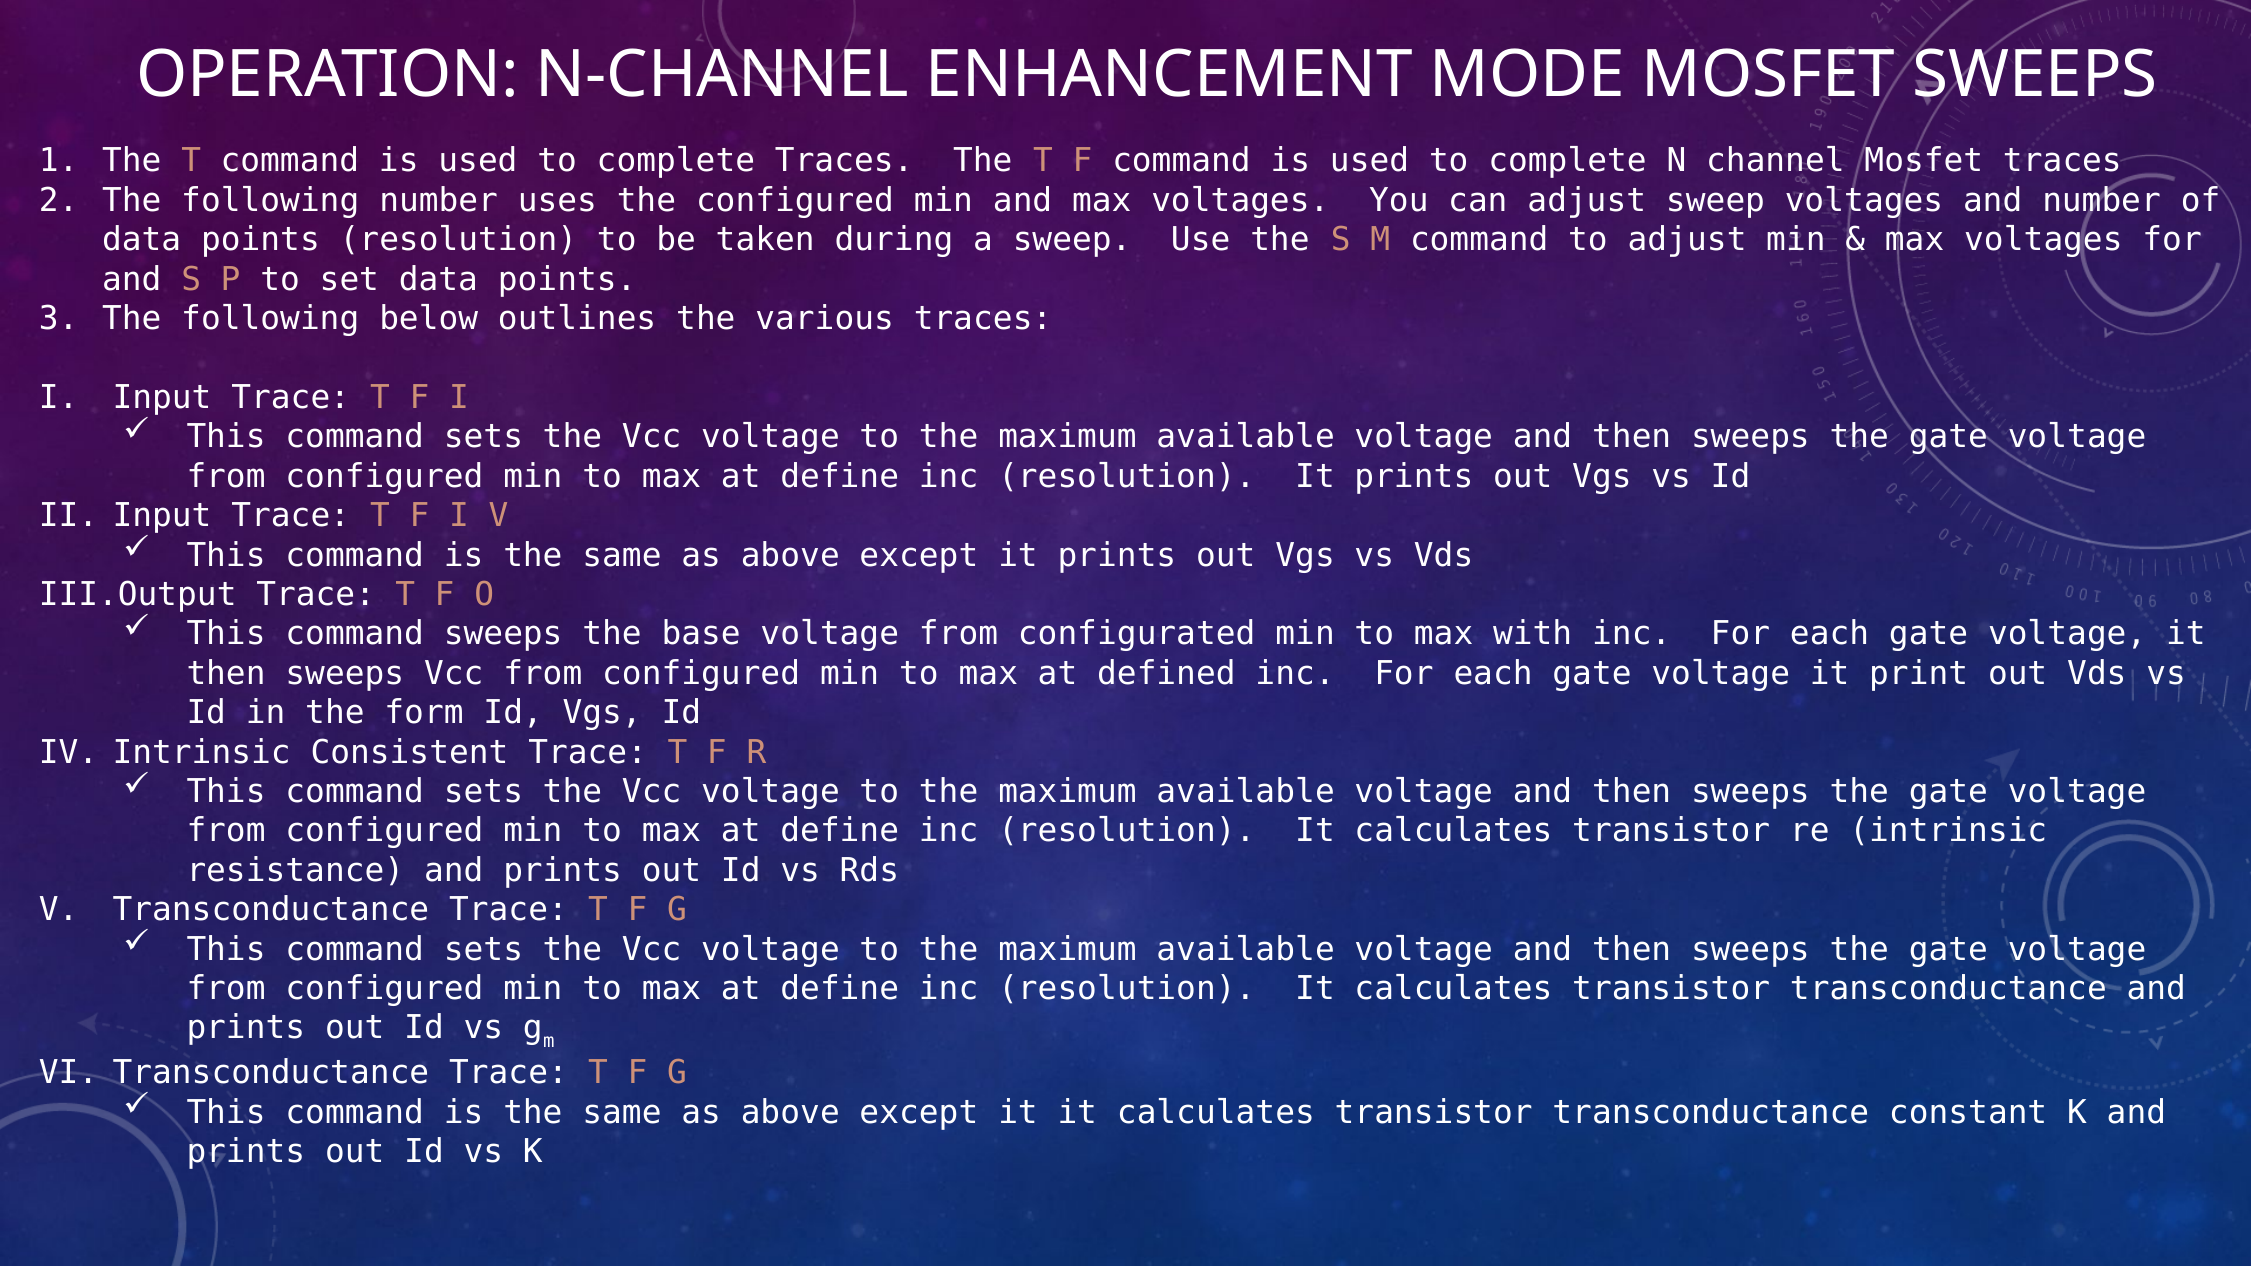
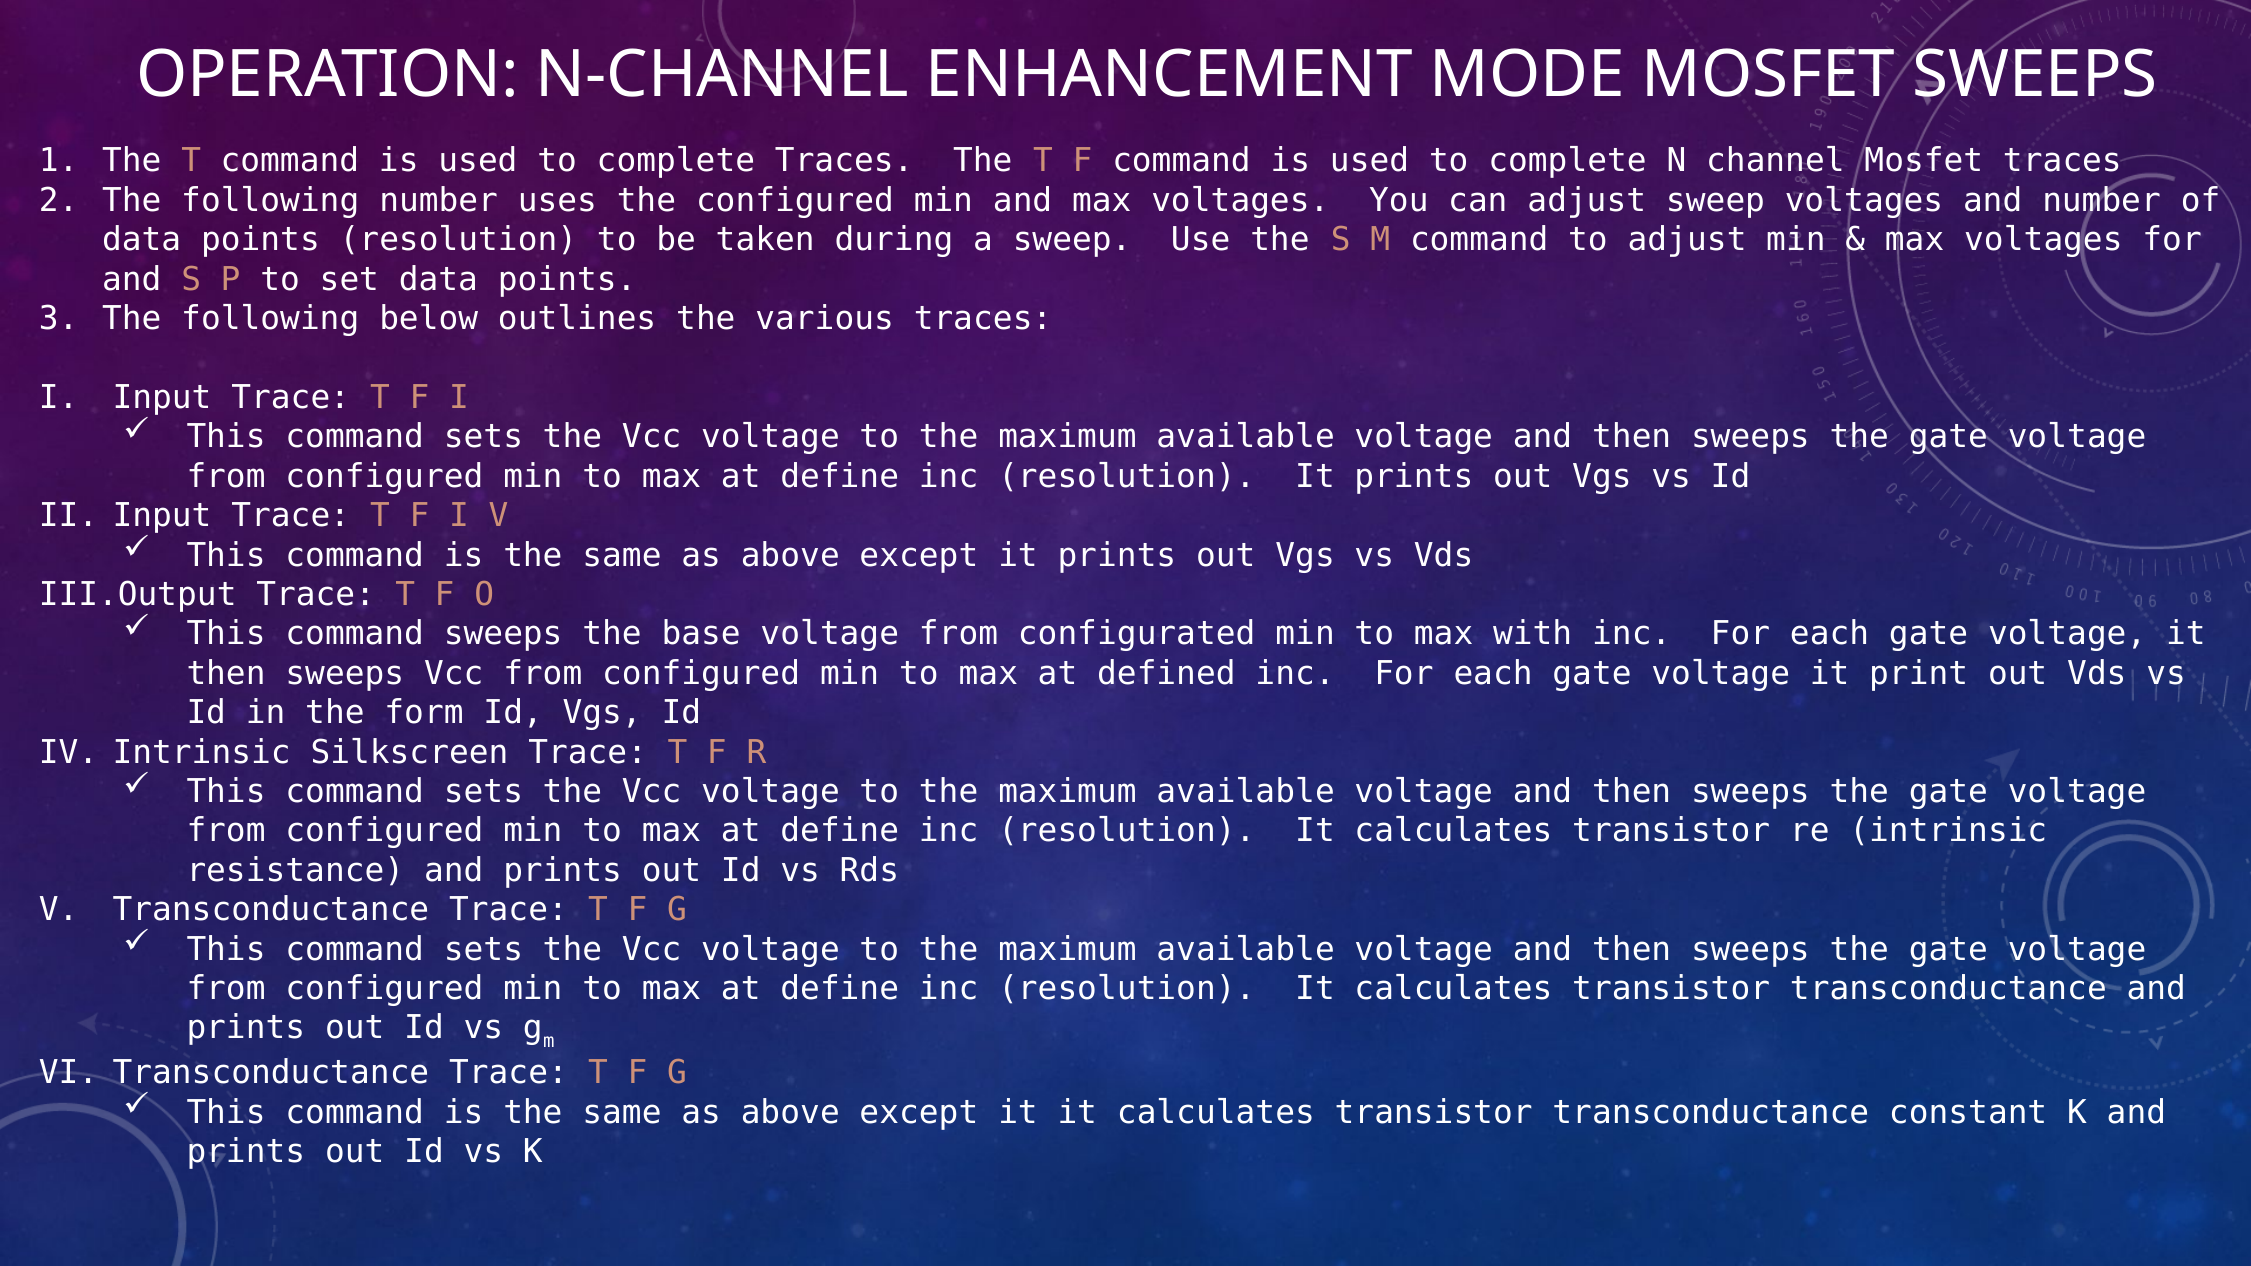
Consistent: Consistent -> Silkscreen
